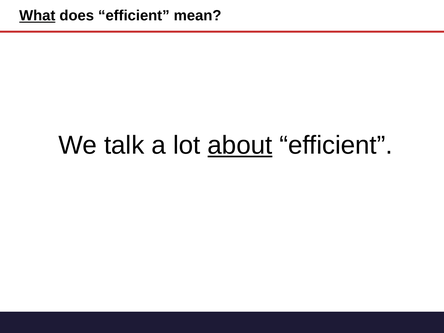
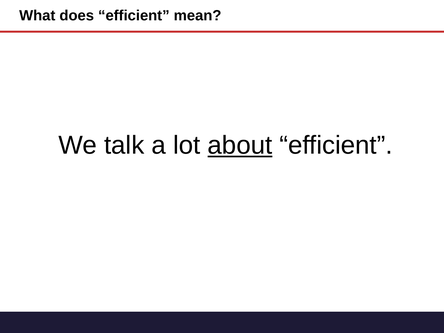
What underline: present -> none
